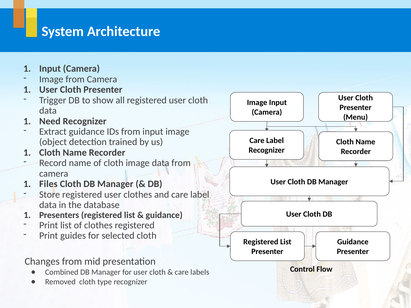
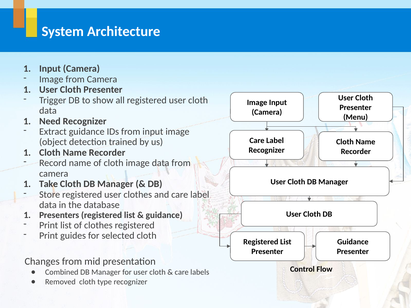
Files: Files -> Take
